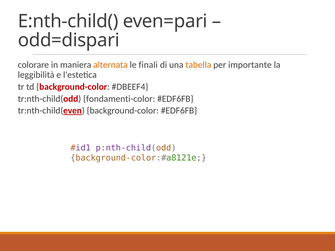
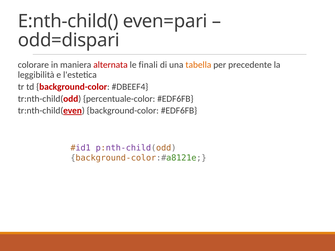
alternata colour: orange -> red
importante: importante -> precedente
fondamenti-color: fondamenti-color -> percentuale-color
